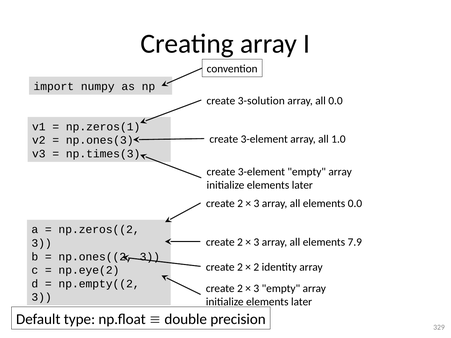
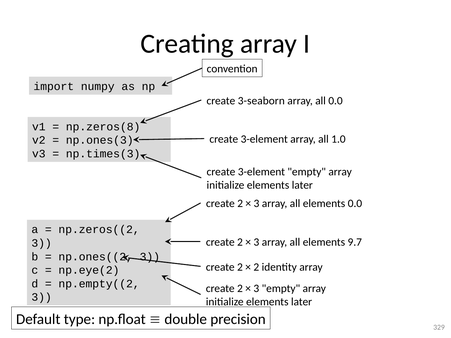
3-solution: 3-solution -> 3-seaborn
np.zeros(1: np.zeros(1 -> np.zeros(8
7.9: 7.9 -> 9.7
